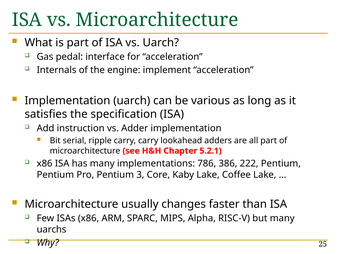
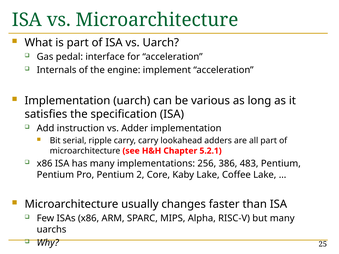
786: 786 -> 256
222: 222 -> 483
3: 3 -> 2
